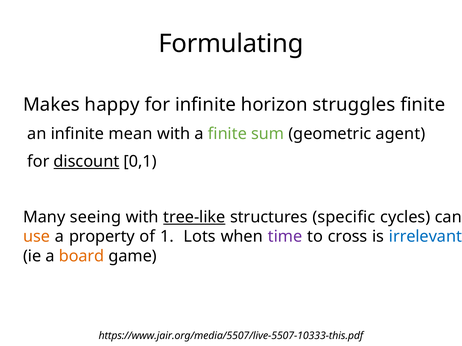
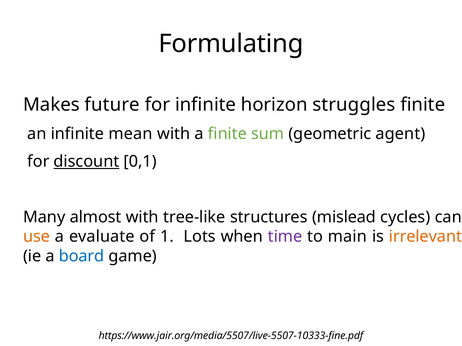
happy: happy -> future
seeing: seeing -> almost
tree-like underline: present -> none
specific: specific -> mislead
property: property -> evaluate
cross: cross -> main
irrelevant colour: blue -> orange
board colour: orange -> blue
https://www.jair.org/media/5507/live-5507-10333-this.pdf: https://www.jair.org/media/5507/live-5507-10333-this.pdf -> https://www.jair.org/media/5507/live-5507-10333-fine.pdf
